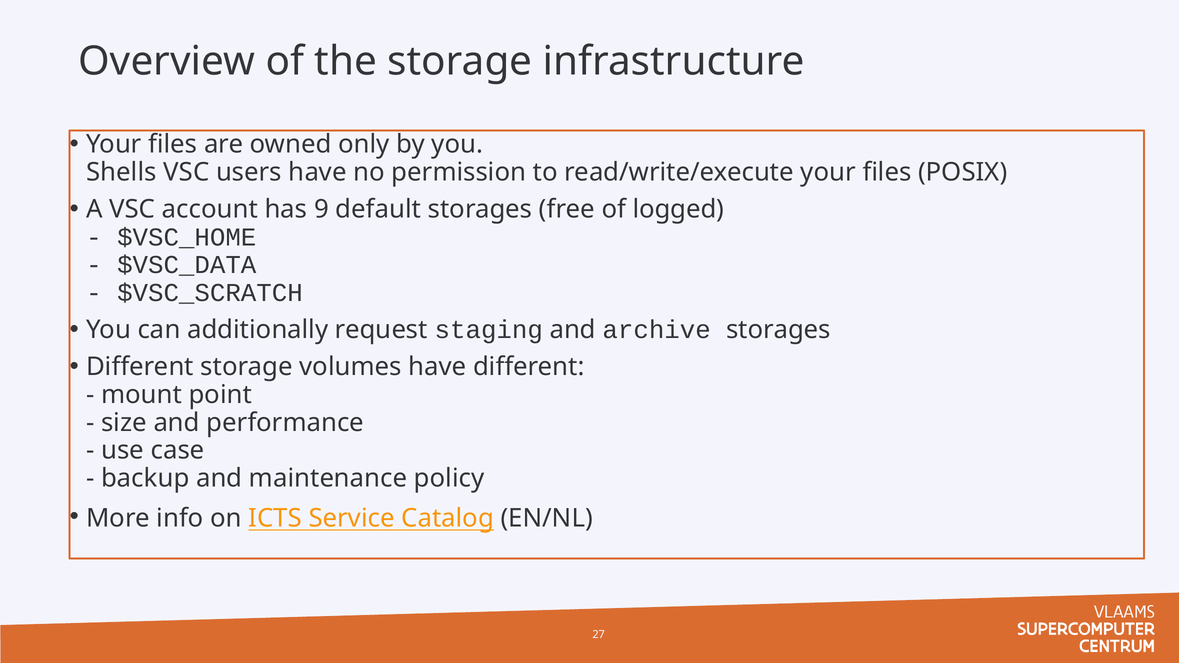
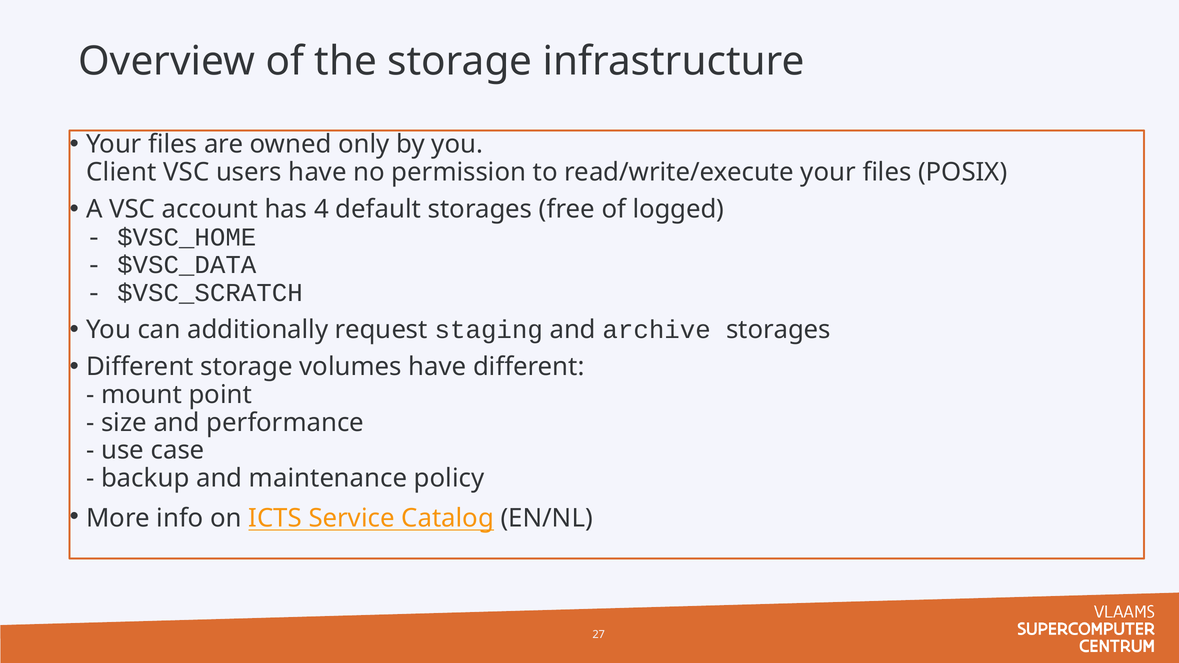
Shells: Shells -> Client
9: 9 -> 4
